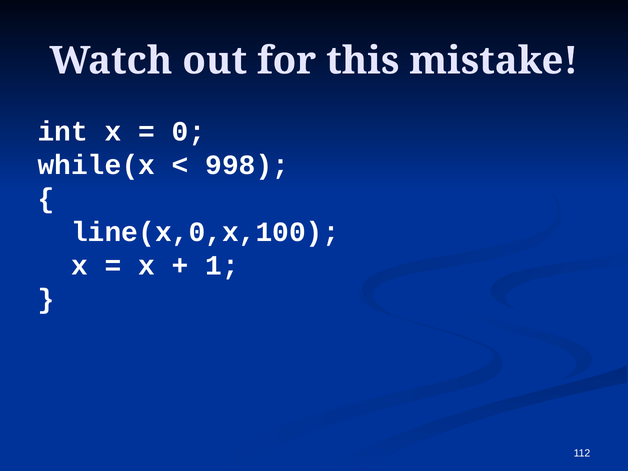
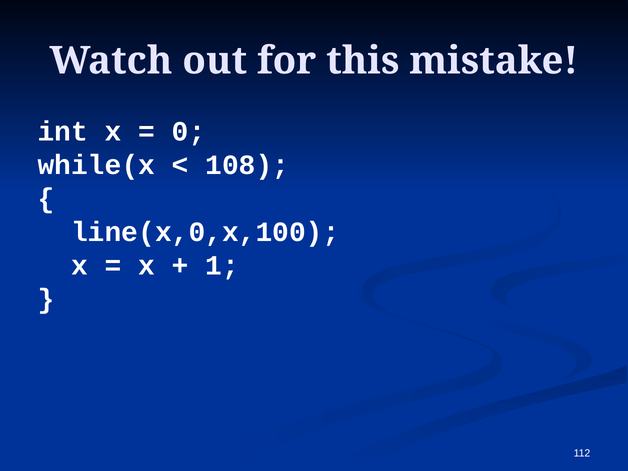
998: 998 -> 108
